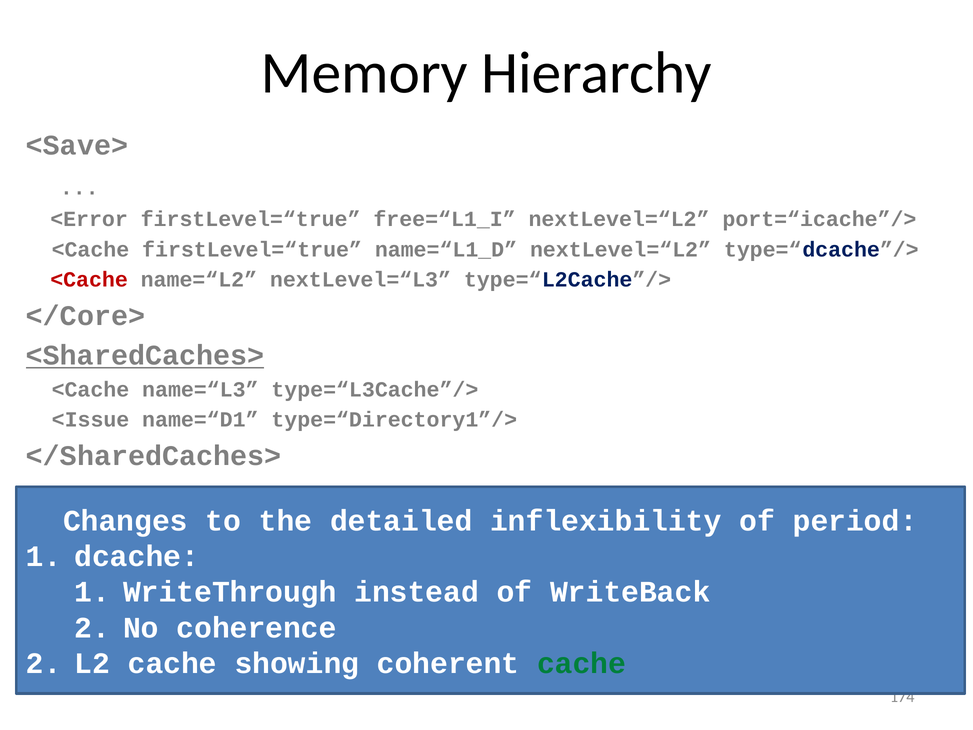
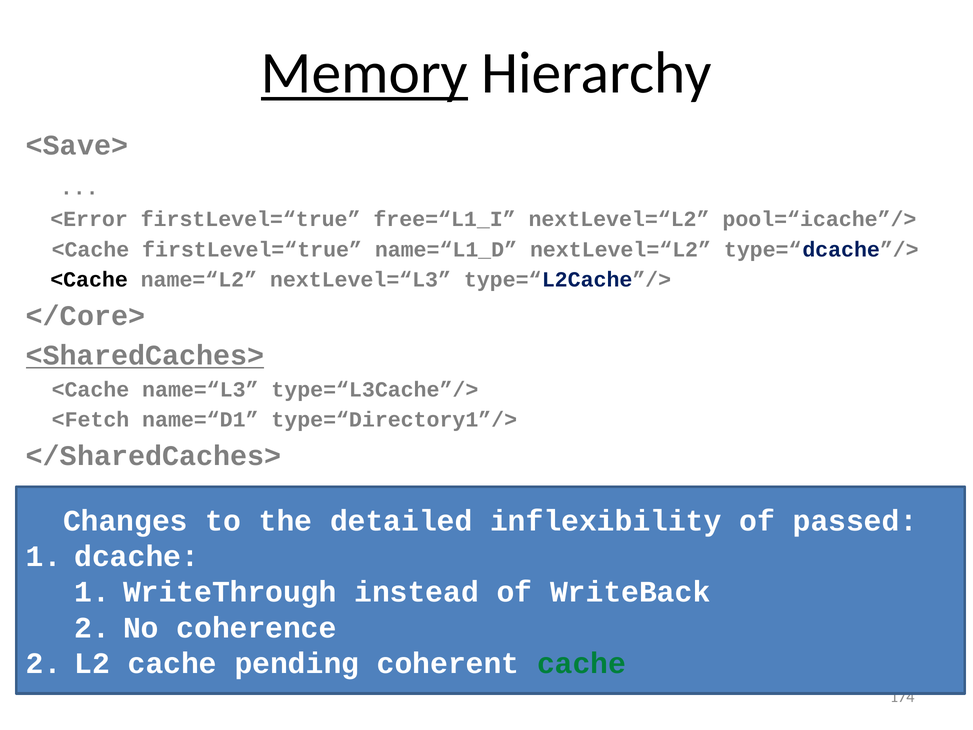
Memory underline: none -> present
port=“icache”/>: port=“icache”/> -> pool=“icache”/>
<Cache at (89, 280) colour: red -> black
<Issue: <Issue -> <Fetch
period: period -> passed
showing: showing -> pending
